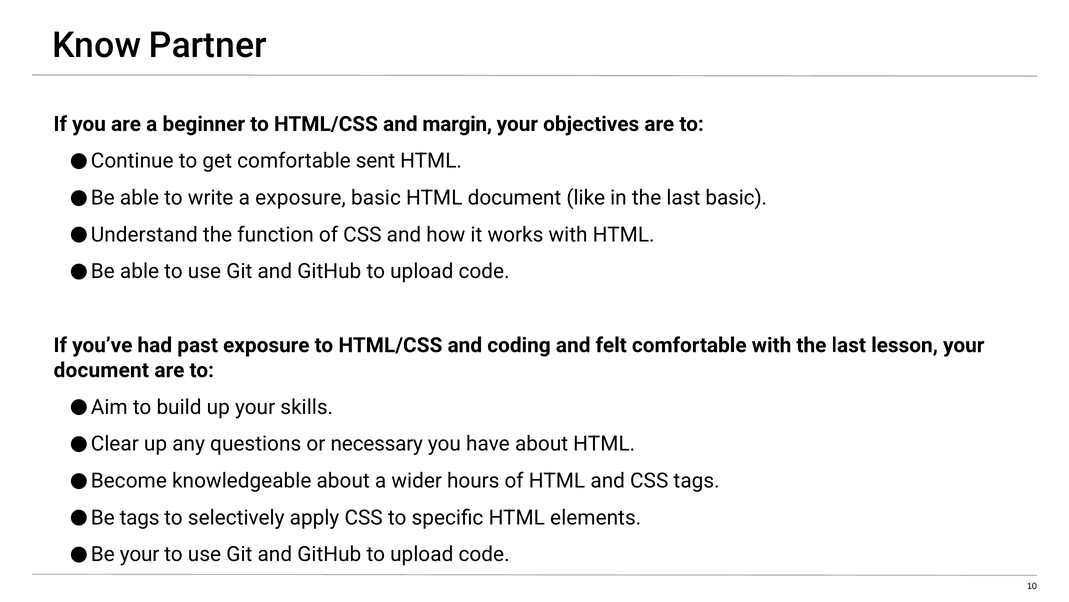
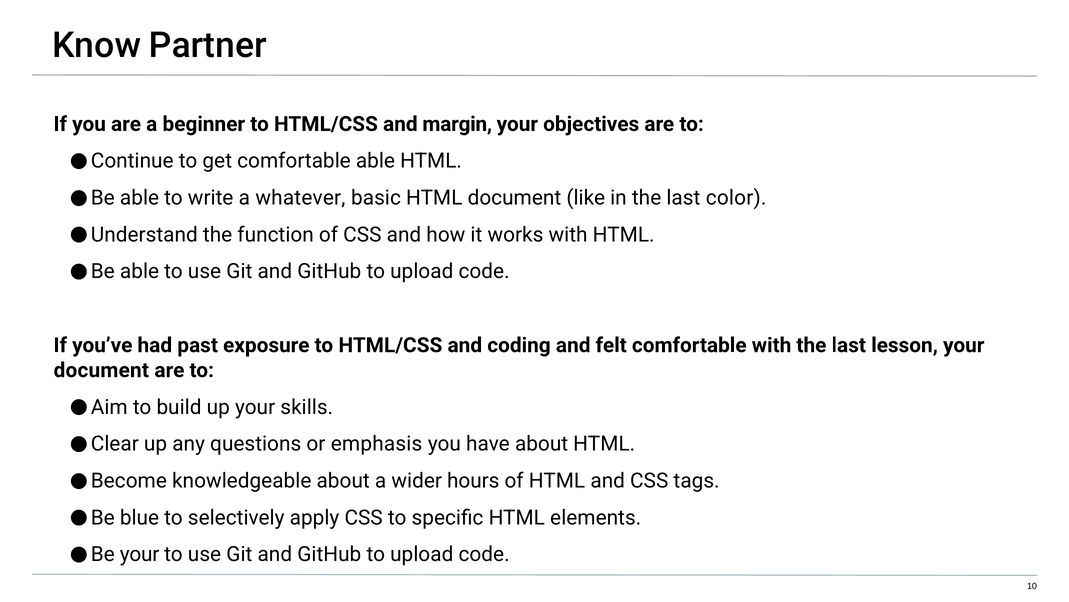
comfortable sent: sent -> able
a exposure: exposure -> whatever
last basic: basic -> color
necessary: necessary -> emphasis
tags at (140, 517): tags -> blue
